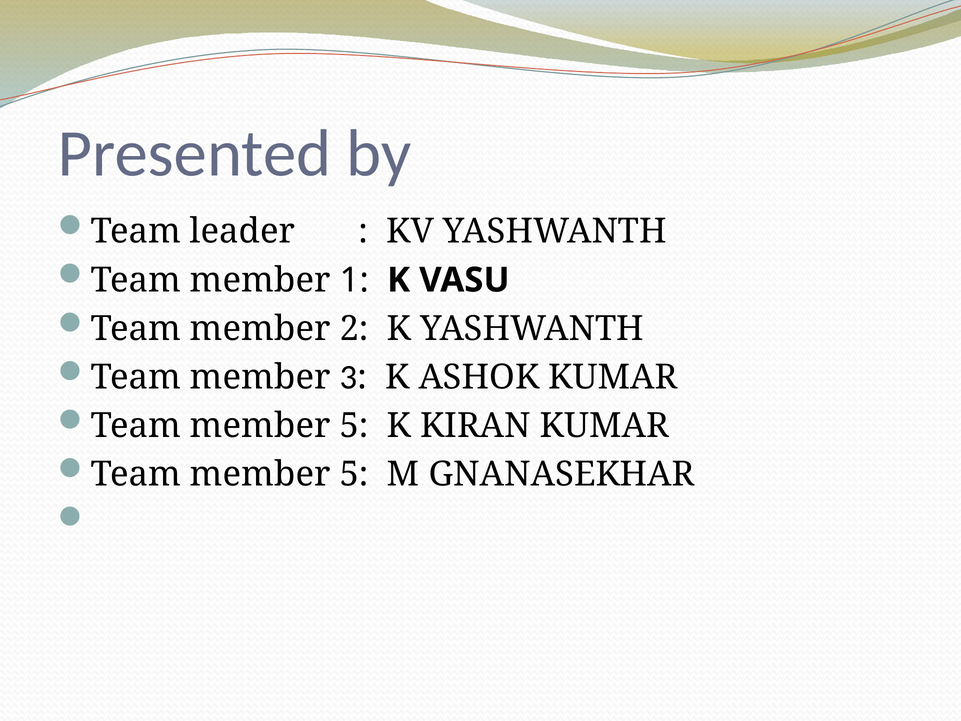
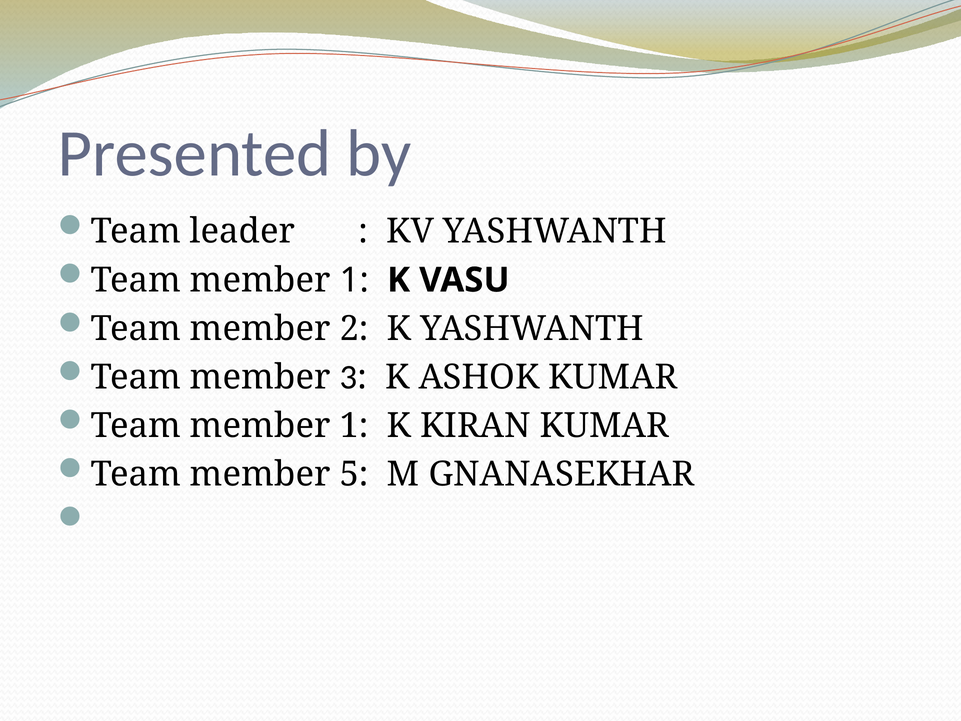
5 at (354, 426): 5 -> 1
